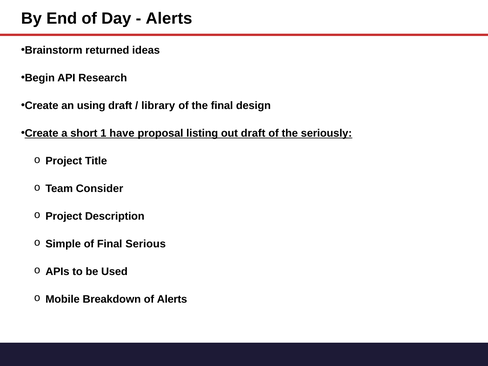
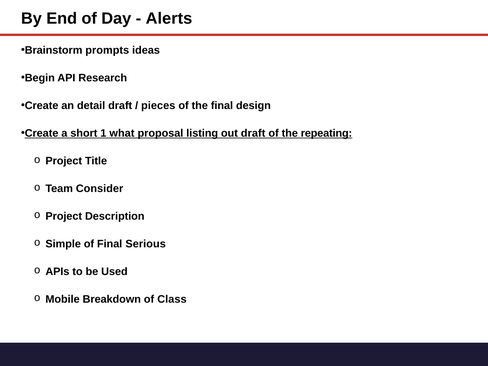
returned: returned -> prompts
using: using -> detail
library: library -> pieces
have: have -> what
seriously: seriously -> repeating
of Alerts: Alerts -> Class
